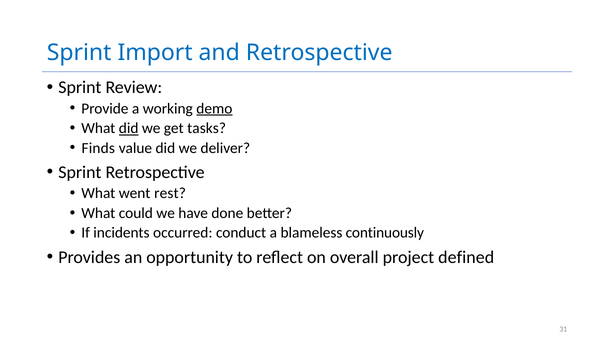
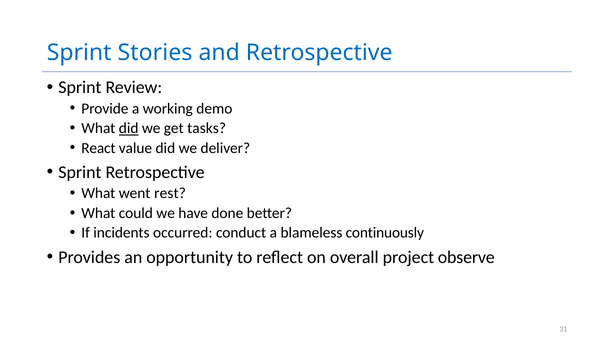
Import: Import -> Stories
demo underline: present -> none
Finds: Finds -> React
defined: defined -> observe
